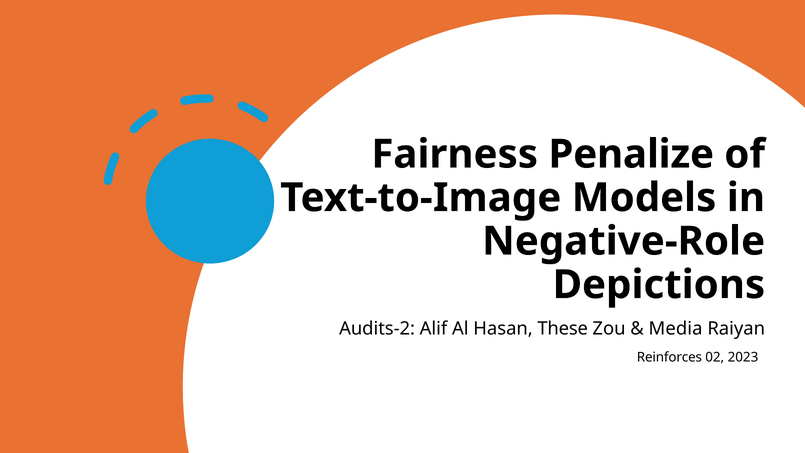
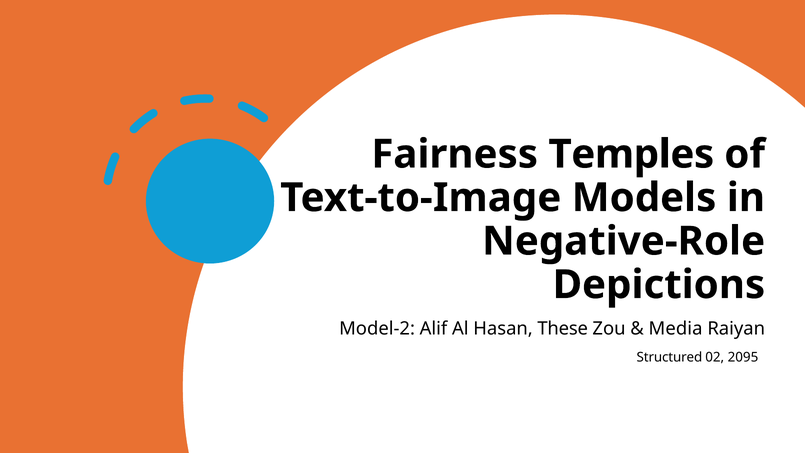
Penalize: Penalize -> Temples
Audits-2: Audits-2 -> Model-2
Reinforces: Reinforces -> Structured
2023: 2023 -> 2095
